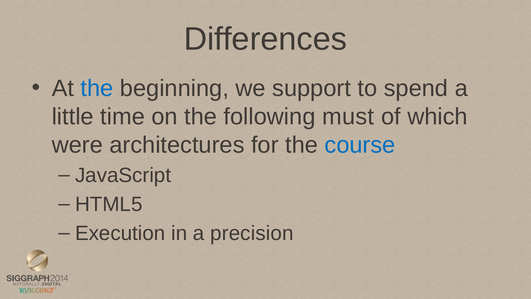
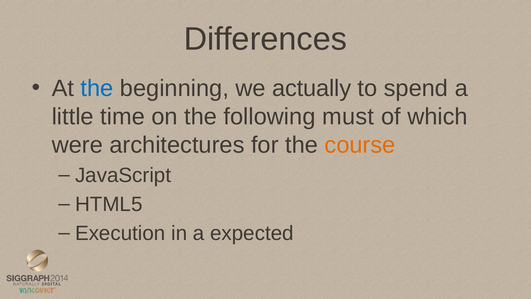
support: support -> actually
course colour: blue -> orange
precision: precision -> expected
